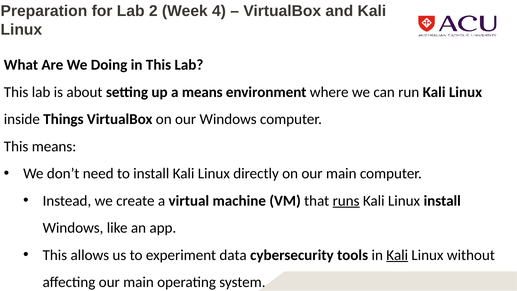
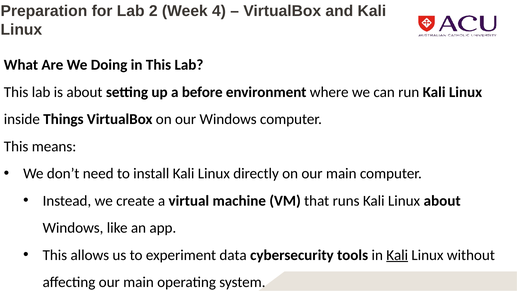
a means: means -> before
runs underline: present -> none
Linux install: install -> about
